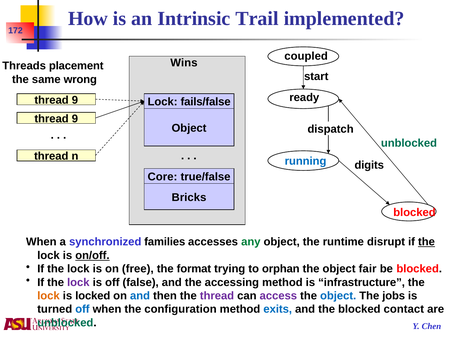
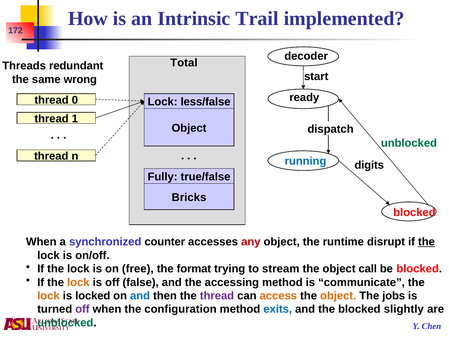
coupled: coupled -> decoder
Wins: Wins -> Total
placement: placement -> redundant
9 at (75, 100): 9 -> 0
fails/false: fails/false -> less/false
9 at (75, 119): 9 -> 1
Core: Core -> Fully
families: families -> counter
any colour: green -> red
on/off underline: present -> none
orphan: orphan -> stream
fair: fair -> call
lock at (78, 282) colour: purple -> orange
infrastructure: infrastructure -> communicate
access colour: purple -> orange
object at (338, 296) colour: blue -> orange
off at (82, 309) colour: blue -> purple
contact: contact -> slightly
